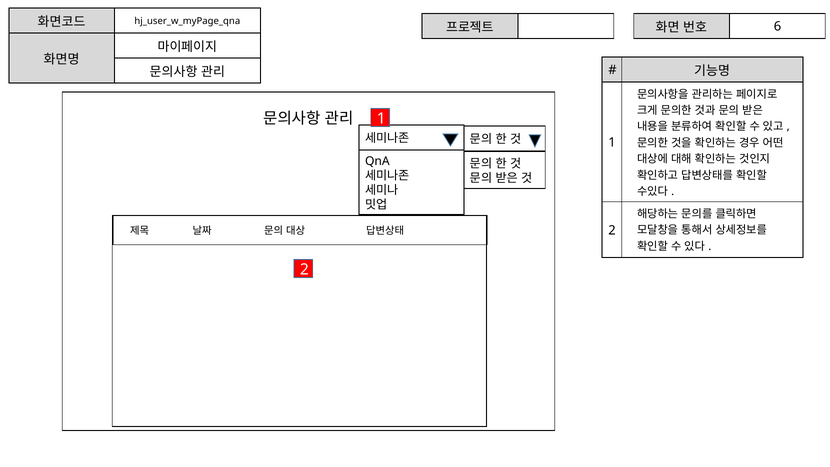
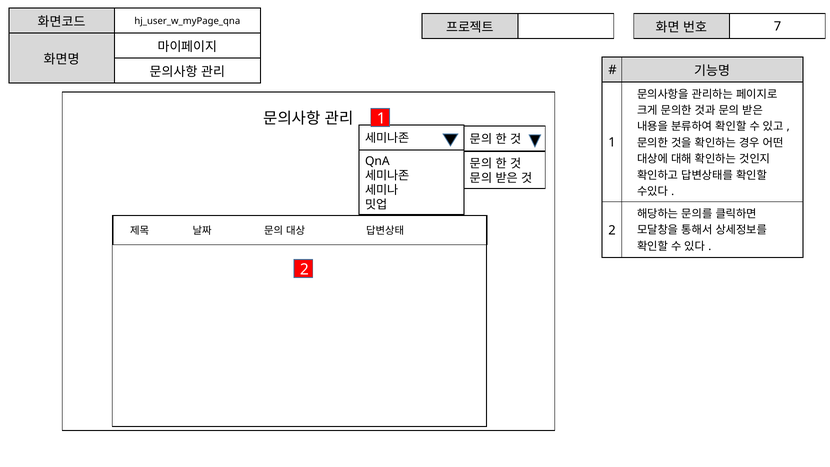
6: 6 -> 7
